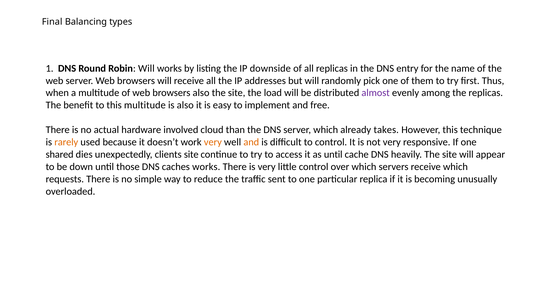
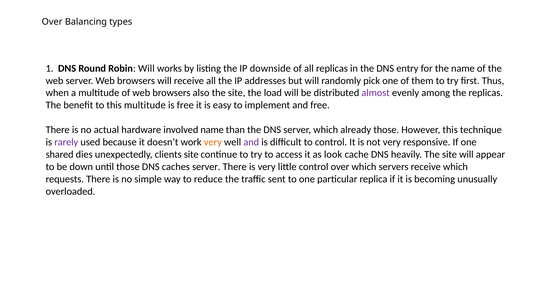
Final at (52, 22): Final -> Over
is also: also -> free
involved cloud: cloud -> name
already takes: takes -> those
rarely colour: orange -> purple
and at (251, 142) colour: orange -> purple
as until: until -> look
caches works: works -> server
